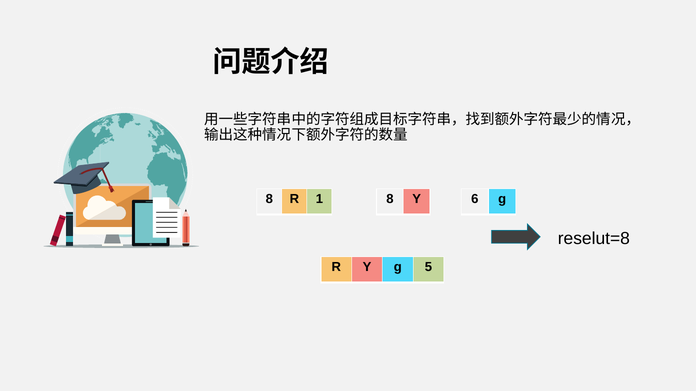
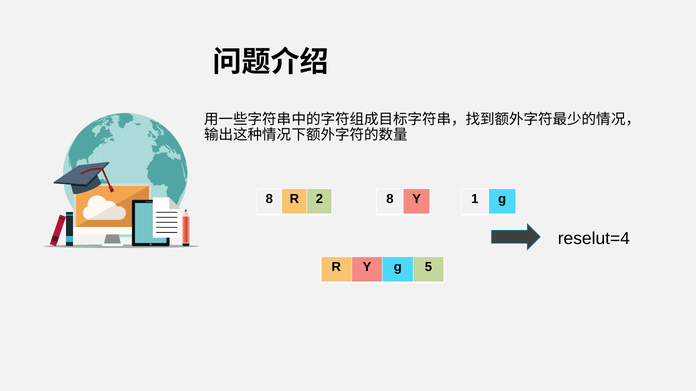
1: 1 -> 2
6: 6 -> 1
reselut=8: reselut=8 -> reselut=4
